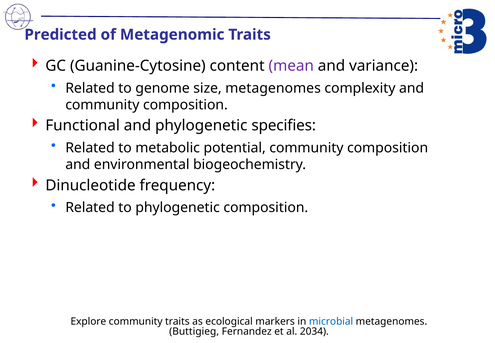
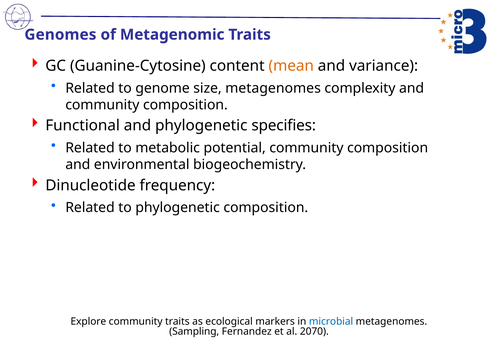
Predicted: Predicted -> Genomes
mean colour: purple -> orange
Buttigieg: Buttigieg -> Sampling
2034: 2034 -> 2070
